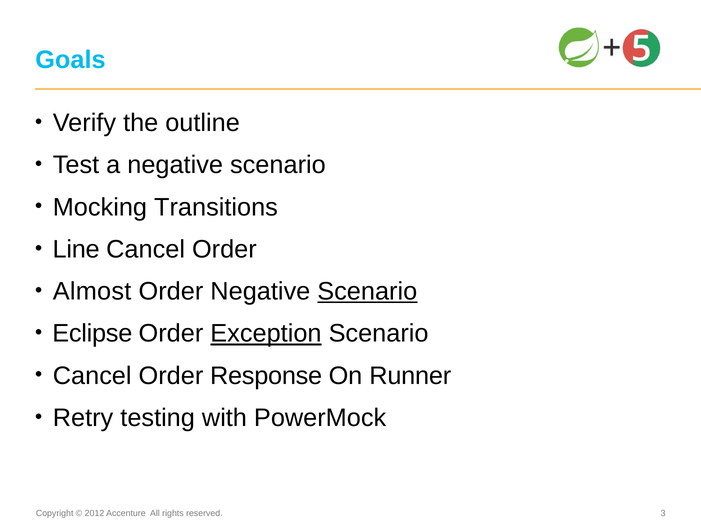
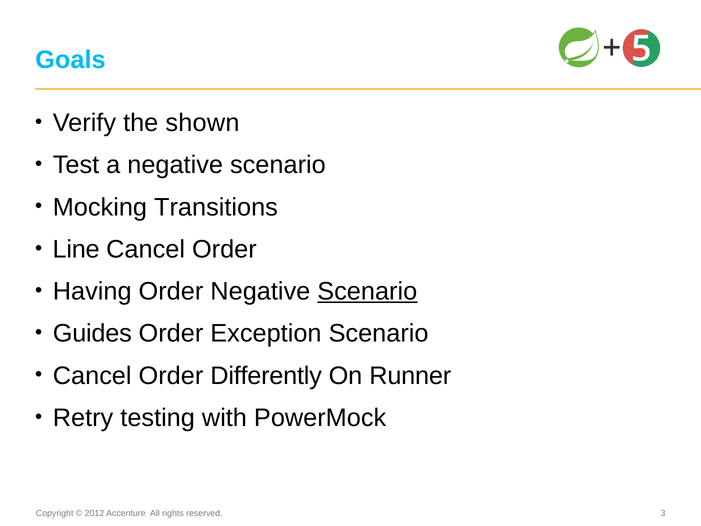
outline: outline -> shown
Almost: Almost -> Having
Eclipse: Eclipse -> Guides
Exception underline: present -> none
Response: Response -> Differently
